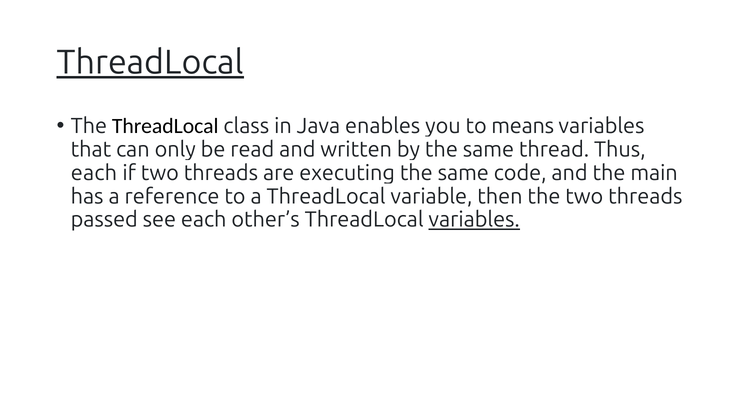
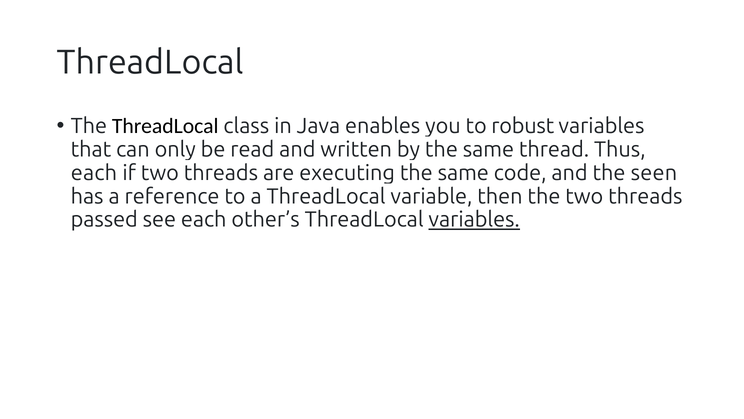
ThreadLocal at (150, 62) underline: present -> none
means: means -> robust
main: main -> seen
